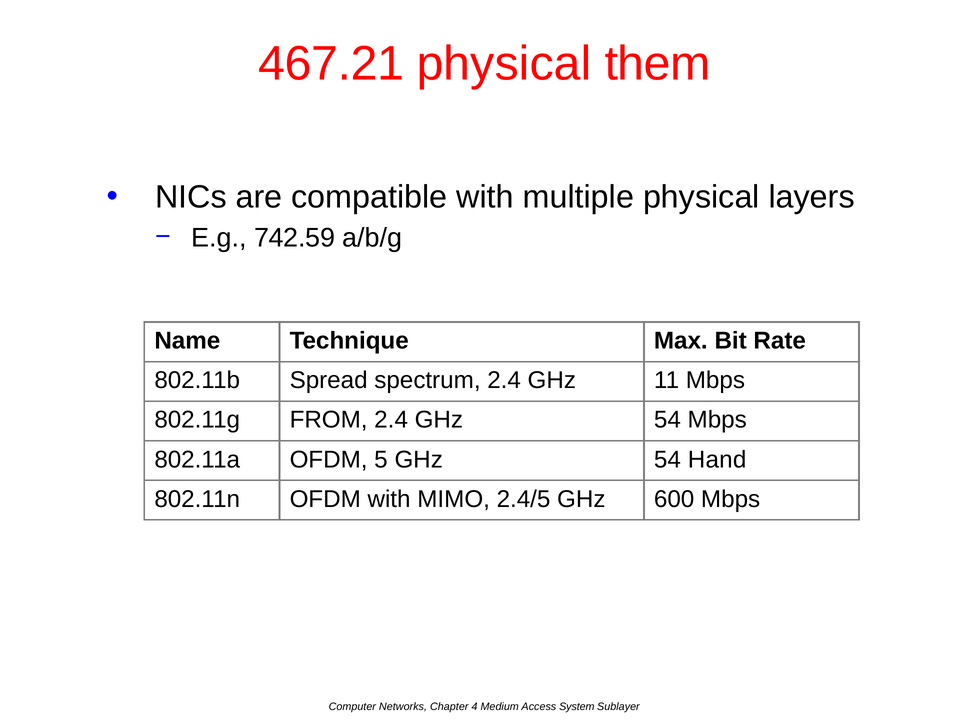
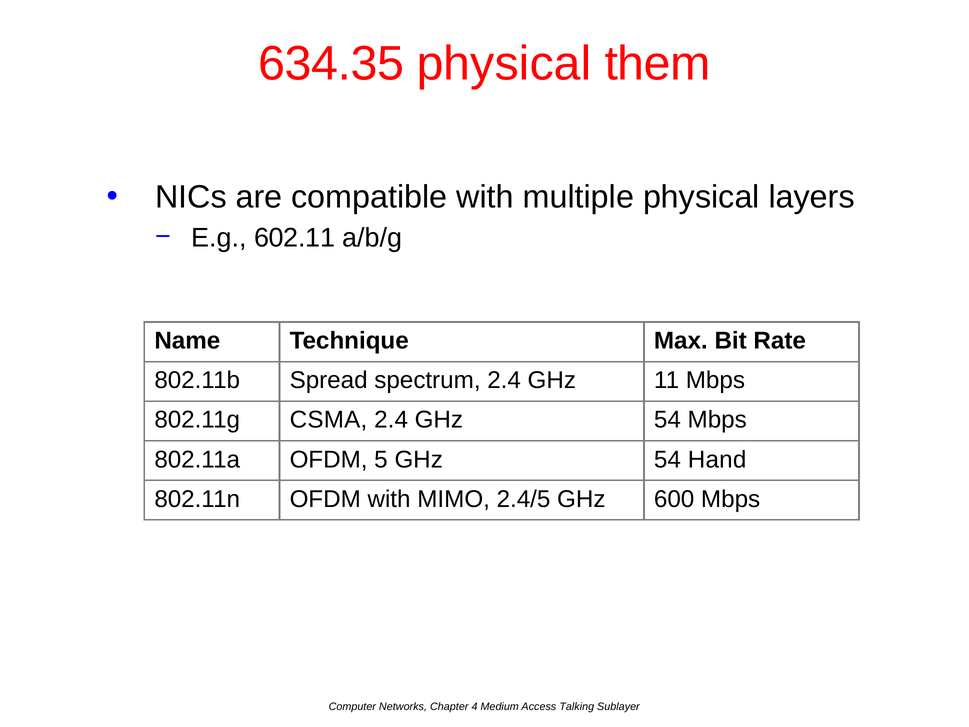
467.21: 467.21 -> 634.35
742.59: 742.59 -> 602.11
FROM: FROM -> CSMA
System: System -> Talking
